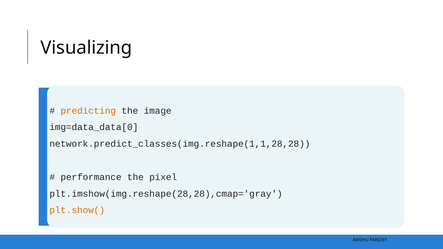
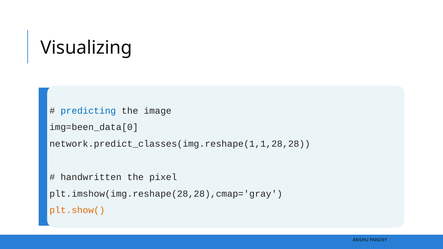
predicting colour: orange -> blue
img=data_data[0: img=data_data[0 -> img=been_data[0
performance: performance -> handwritten
